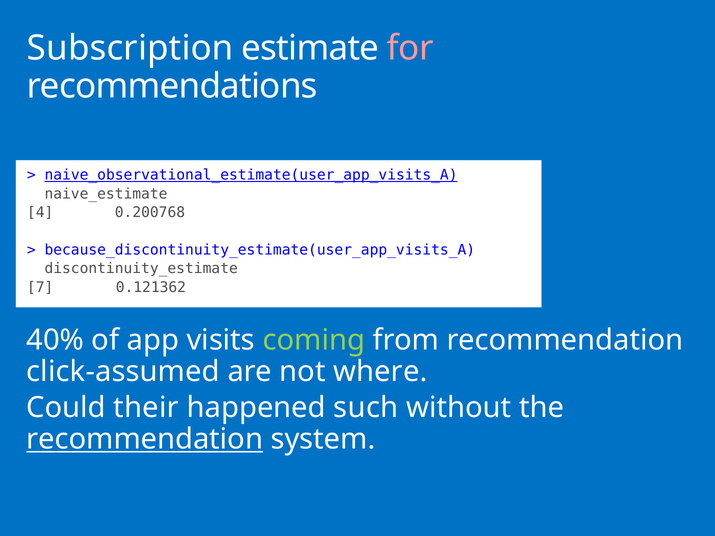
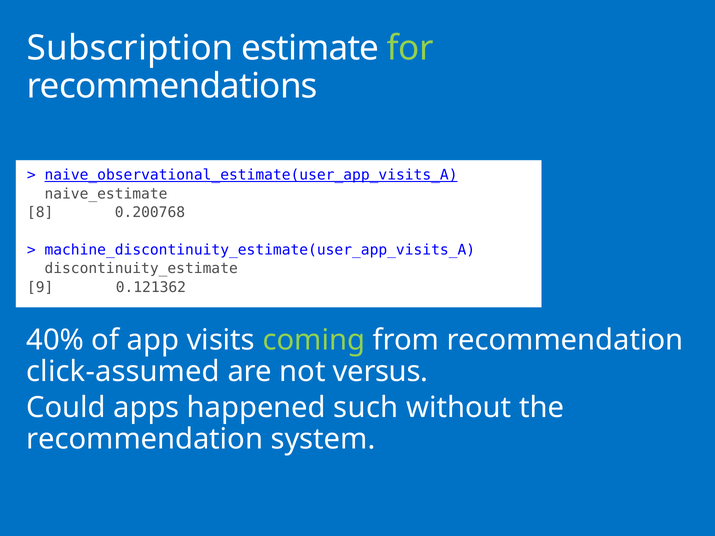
for colour: pink -> light green
4: 4 -> 8
because_discontinuity_estimate(user_app_visits_A: because_discontinuity_estimate(user_app_visits_A -> machine_discontinuity_estimate(user_app_visits_A
7: 7 -> 9
where: where -> versus
their: their -> apps
recommendation at (145, 439) underline: present -> none
